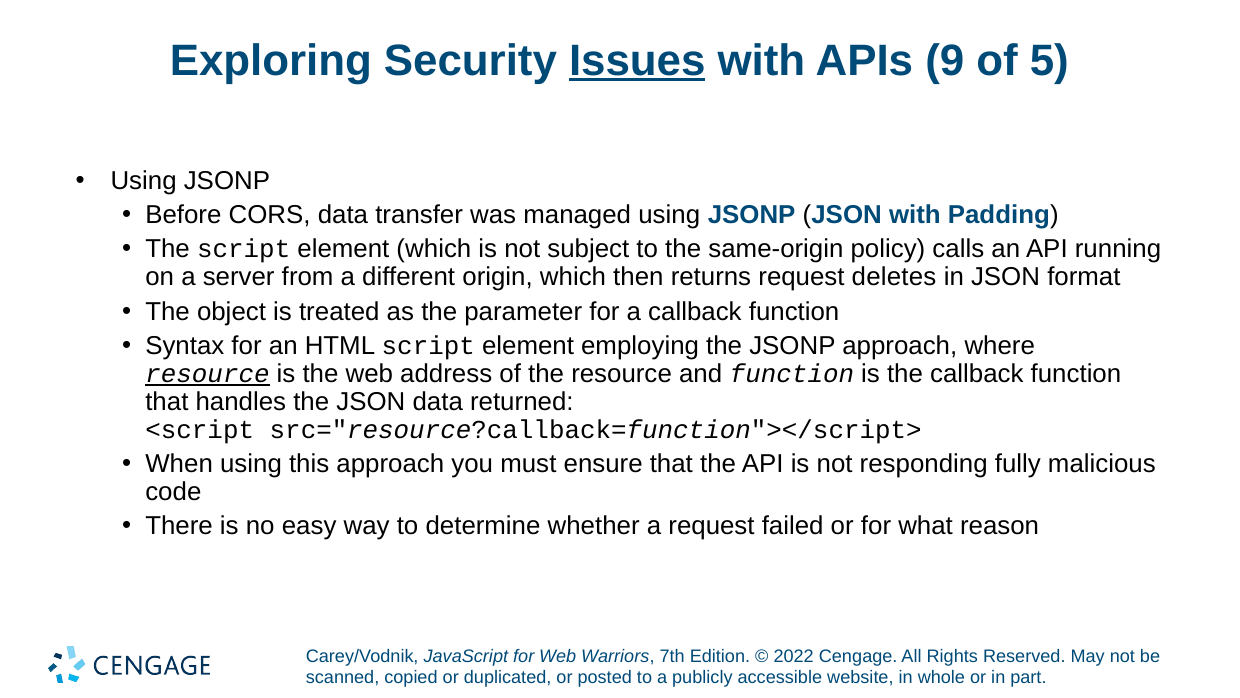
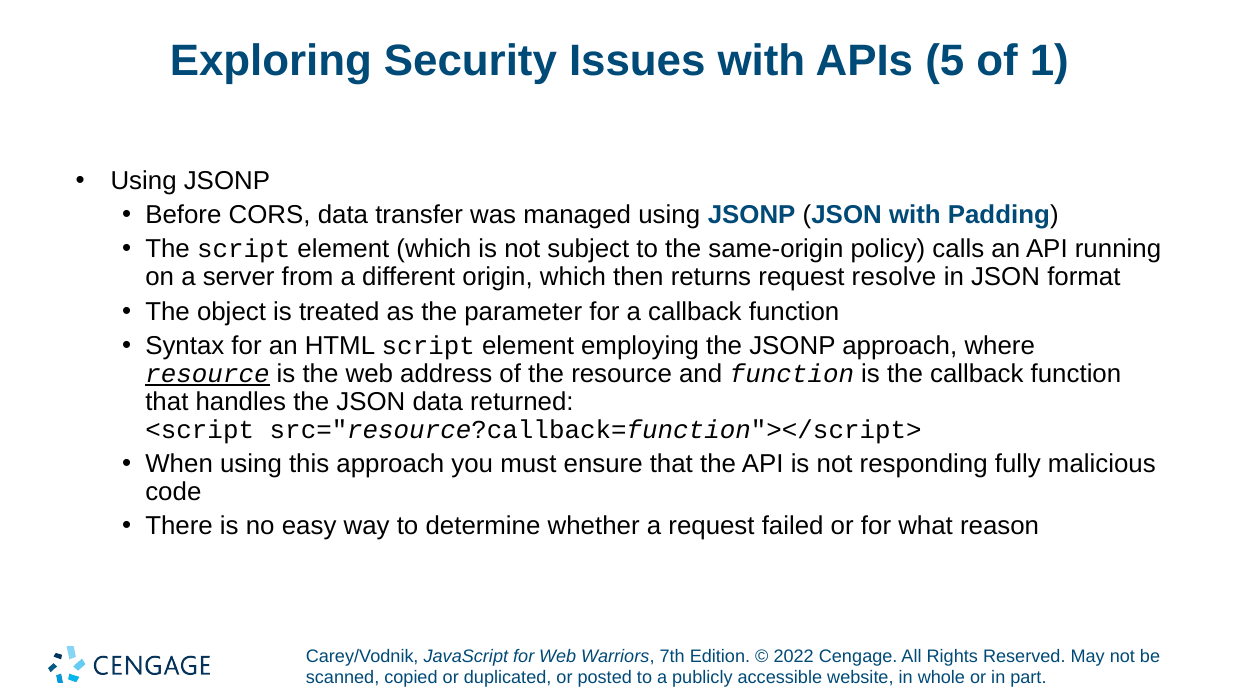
Issues underline: present -> none
9: 9 -> 5
5: 5 -> 1
deletes: deletes -> resolve
